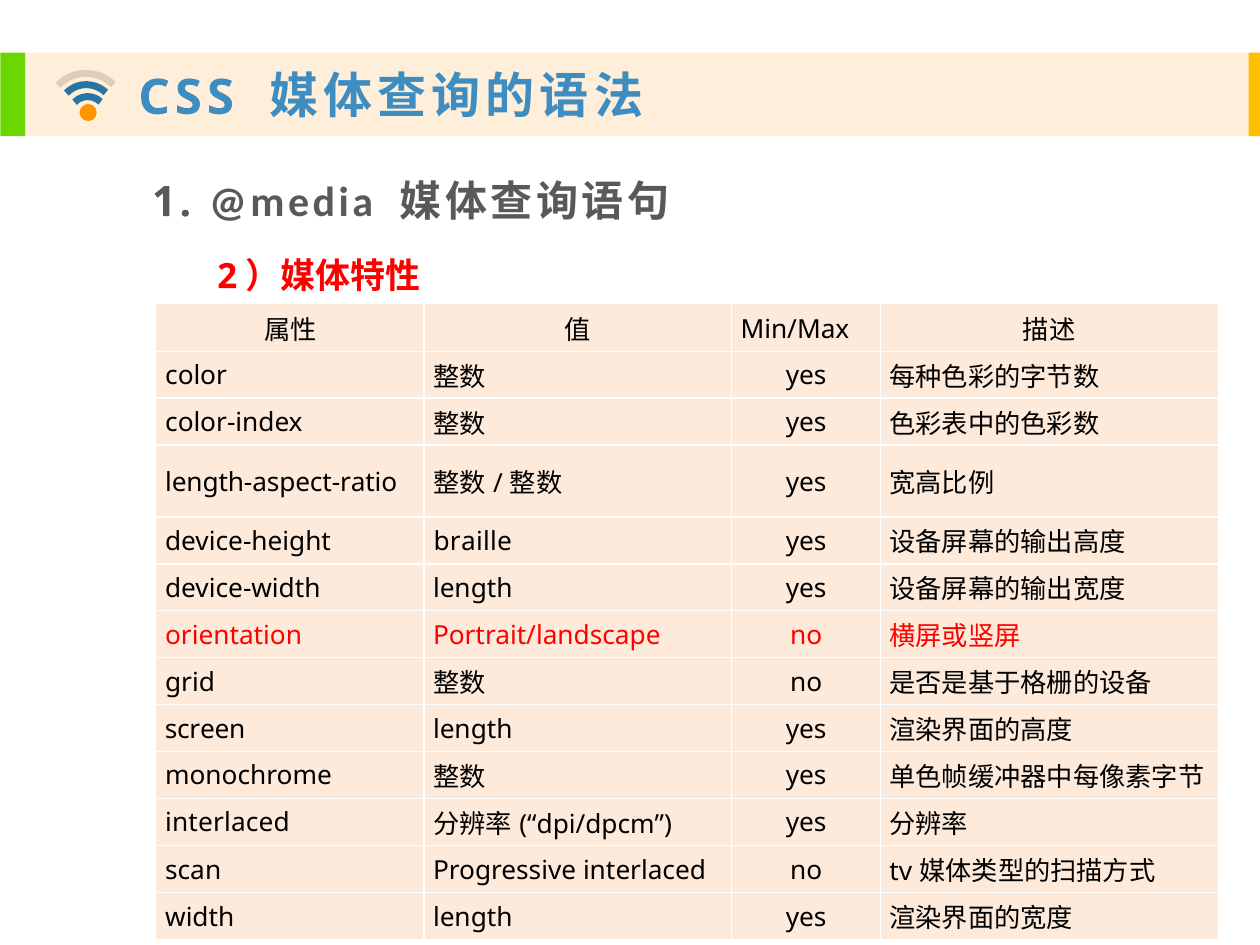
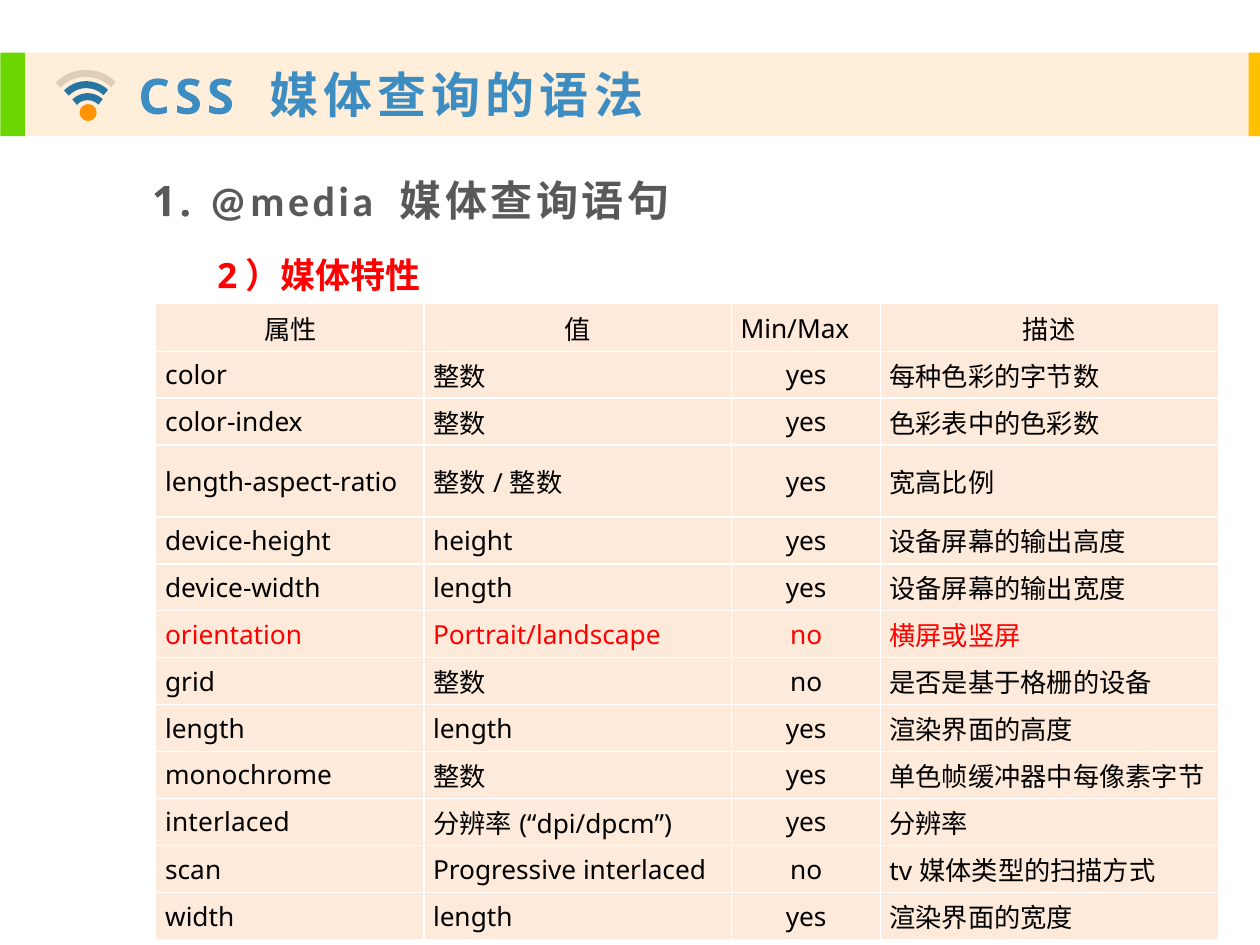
braille: braille -> height
screen at (205, 729): screen -> length
